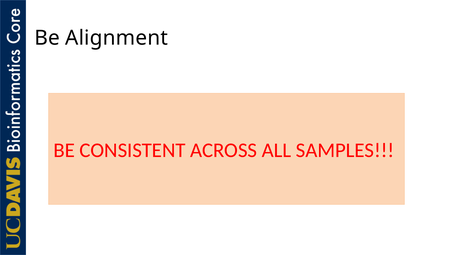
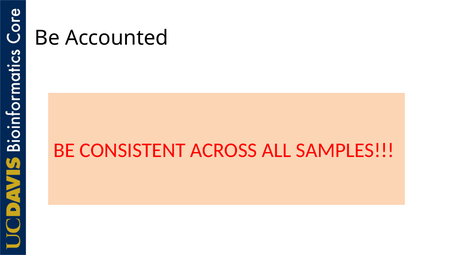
Alignment: Alignment -> Accounted
